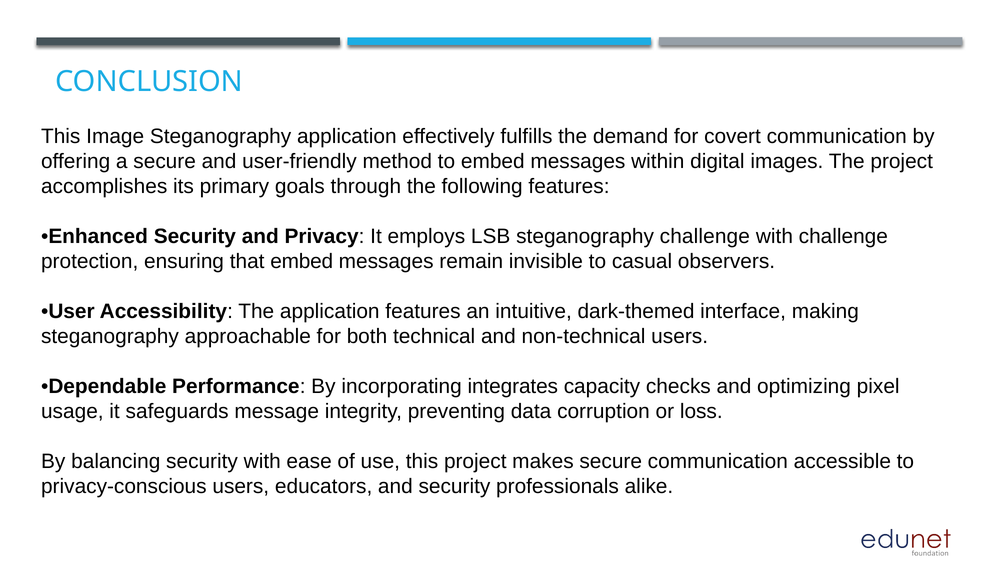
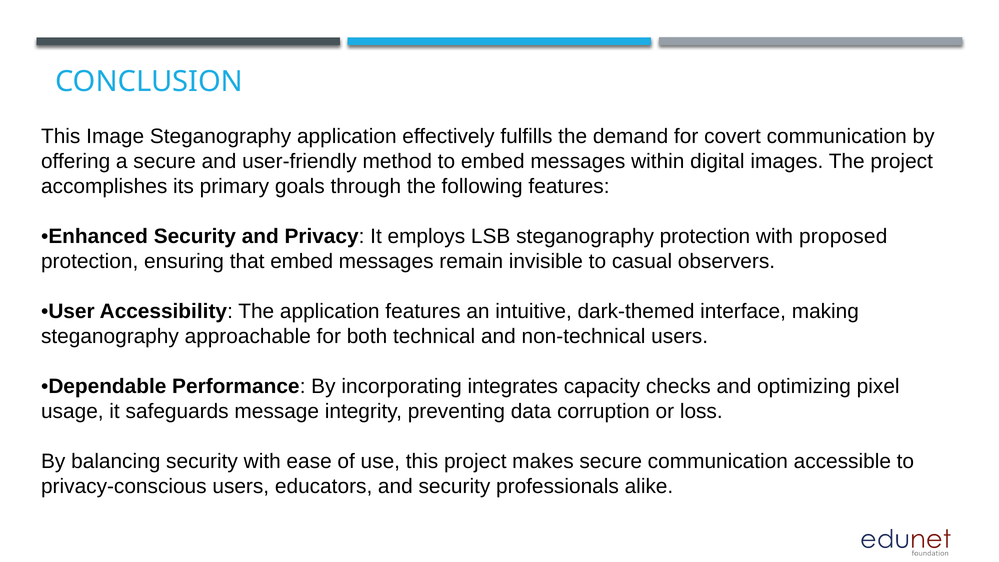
steganography challenge: challenge -> protection
with challenge: challenge -> proposed
